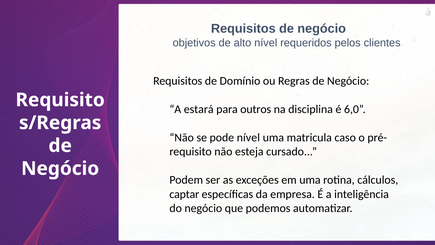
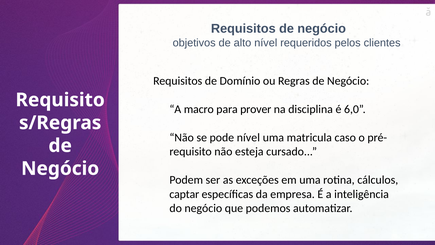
estará: estará -> macro
outros: outros -> prover
